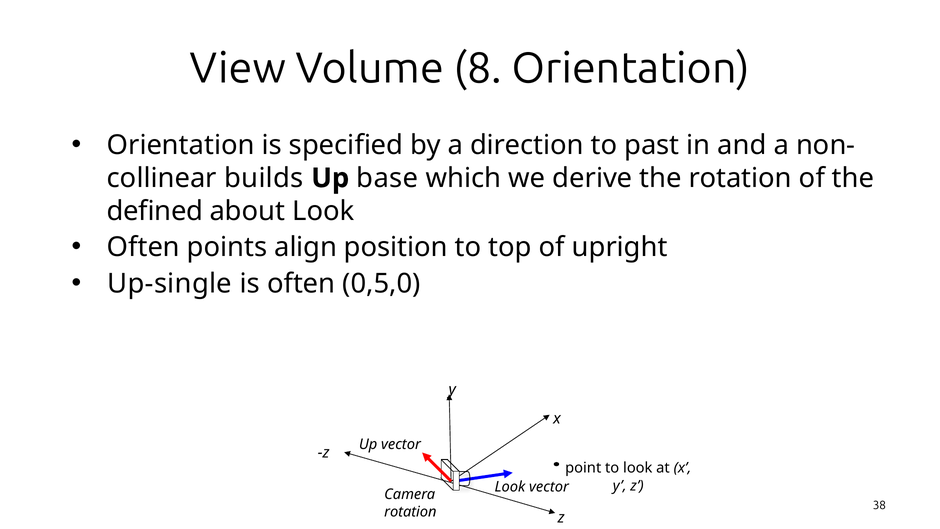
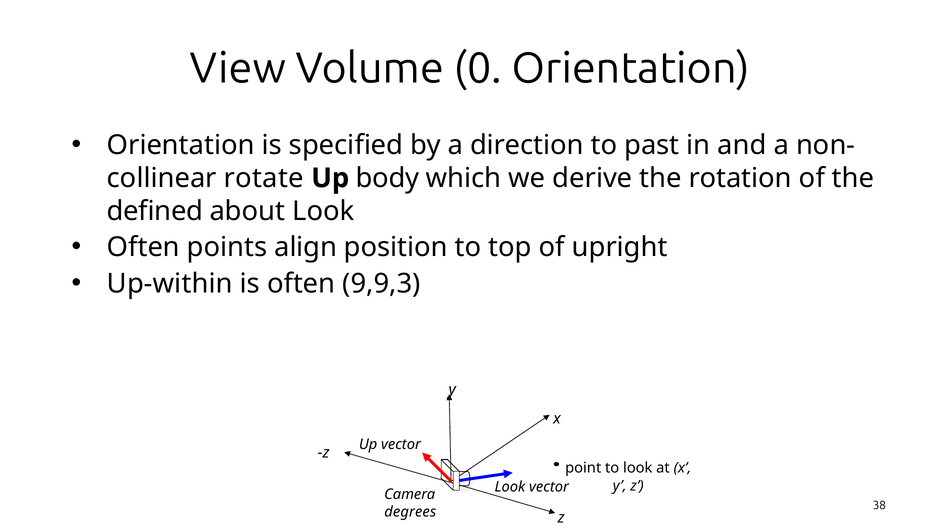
8: 8 -> 0
builds: builds -> rotate
base: base -> body
Up-single: Up-single -> Up-within
0,5,0: 0,5,0 -> 9,9,3
rotation at (410, 512): rotation -> degrees
